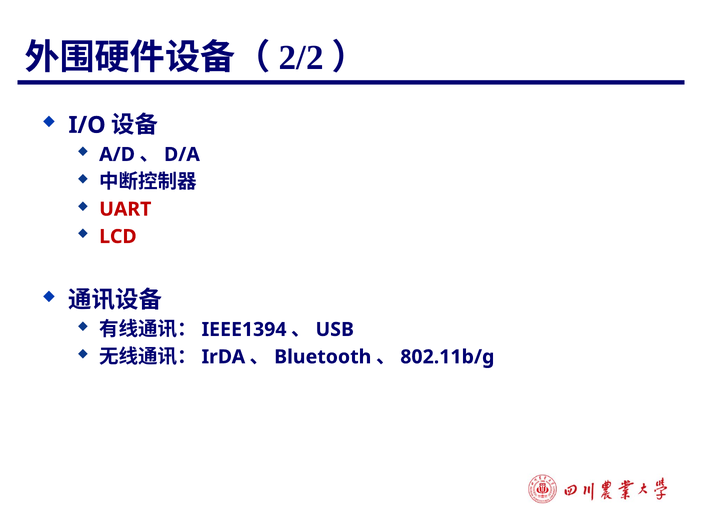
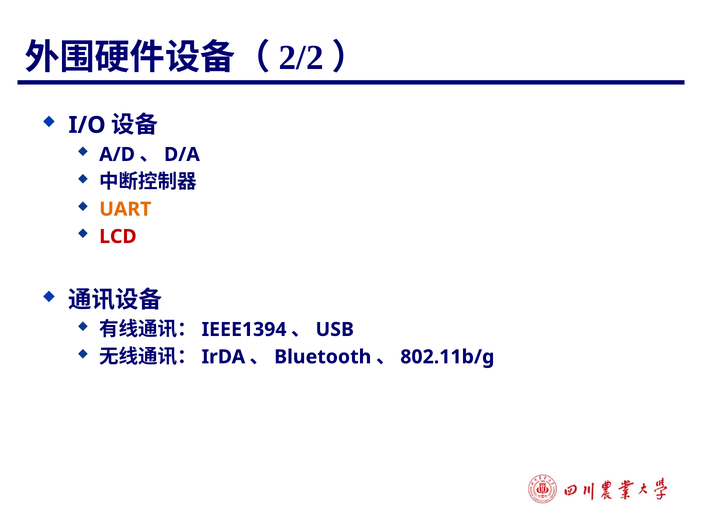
UART colour: red -> orange
